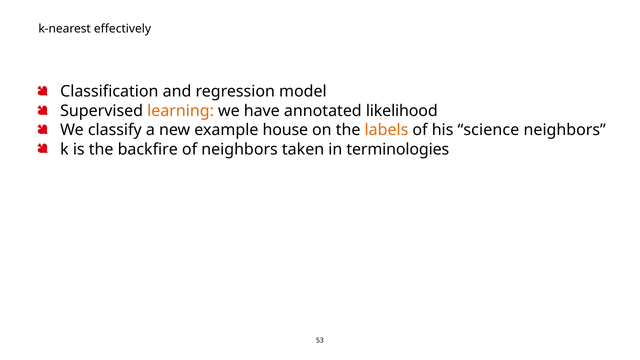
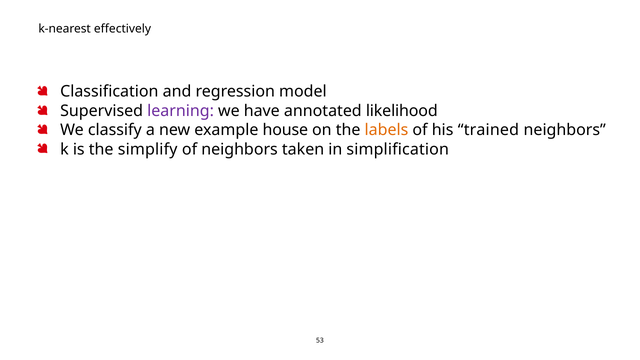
learning colour: orange -> purple
science: science -> trained
backfire: backfire -> simplify
terminologies: terminologies -> simplification
